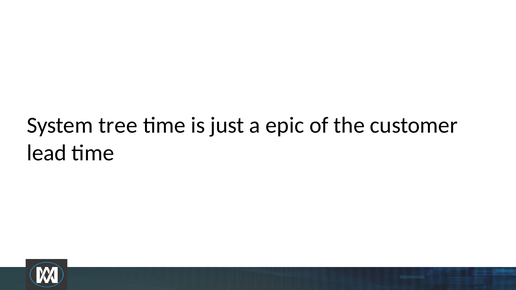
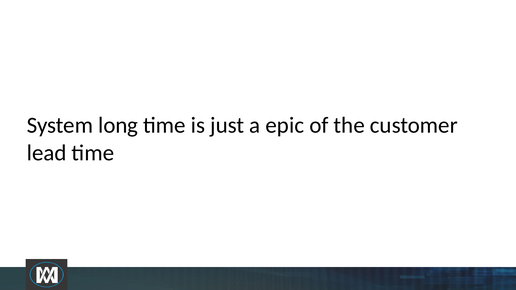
tree: tree -> long
